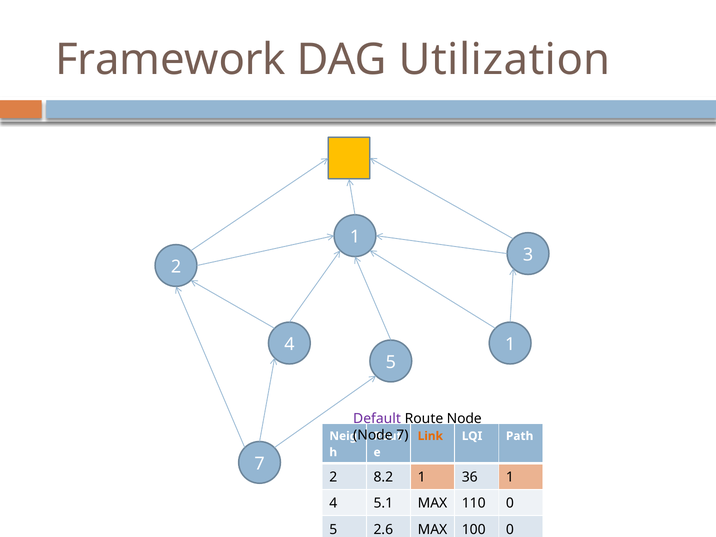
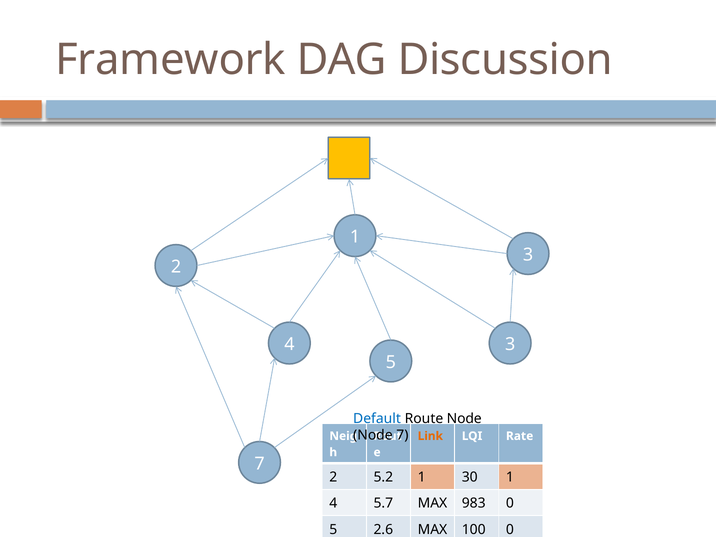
Utilization: Utilization -> Discussion
4 1: 1 -> 3
Default colour: purple -> blue
Path: Path -> Rate
8.2: 8.2 -> 5.2
36: 36 -> 30
5.1: 5.1 -> 5.7
110: 110 -> 983
